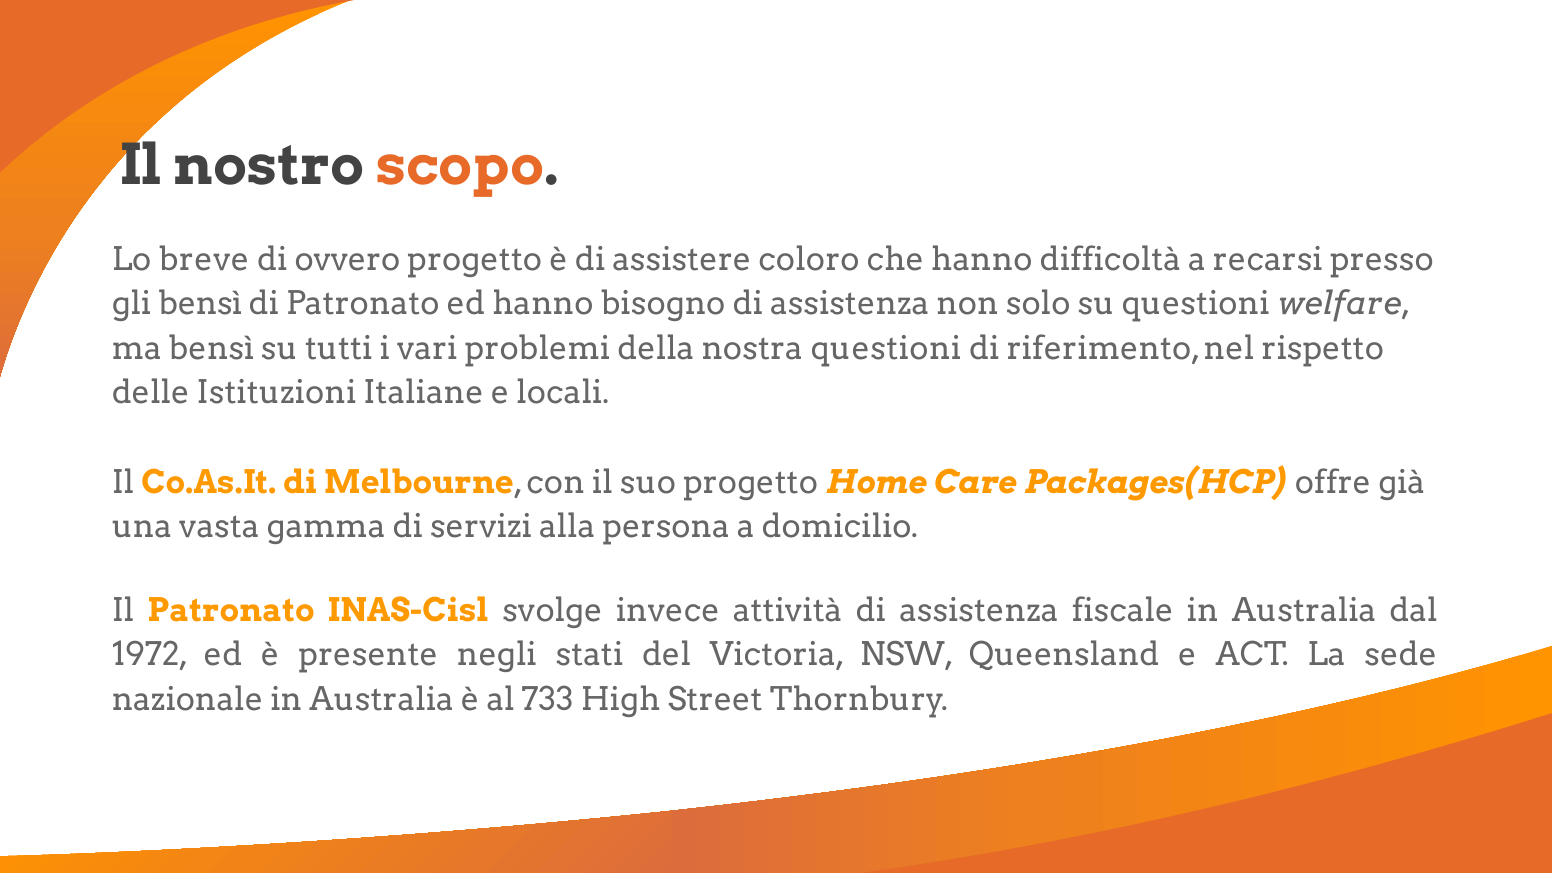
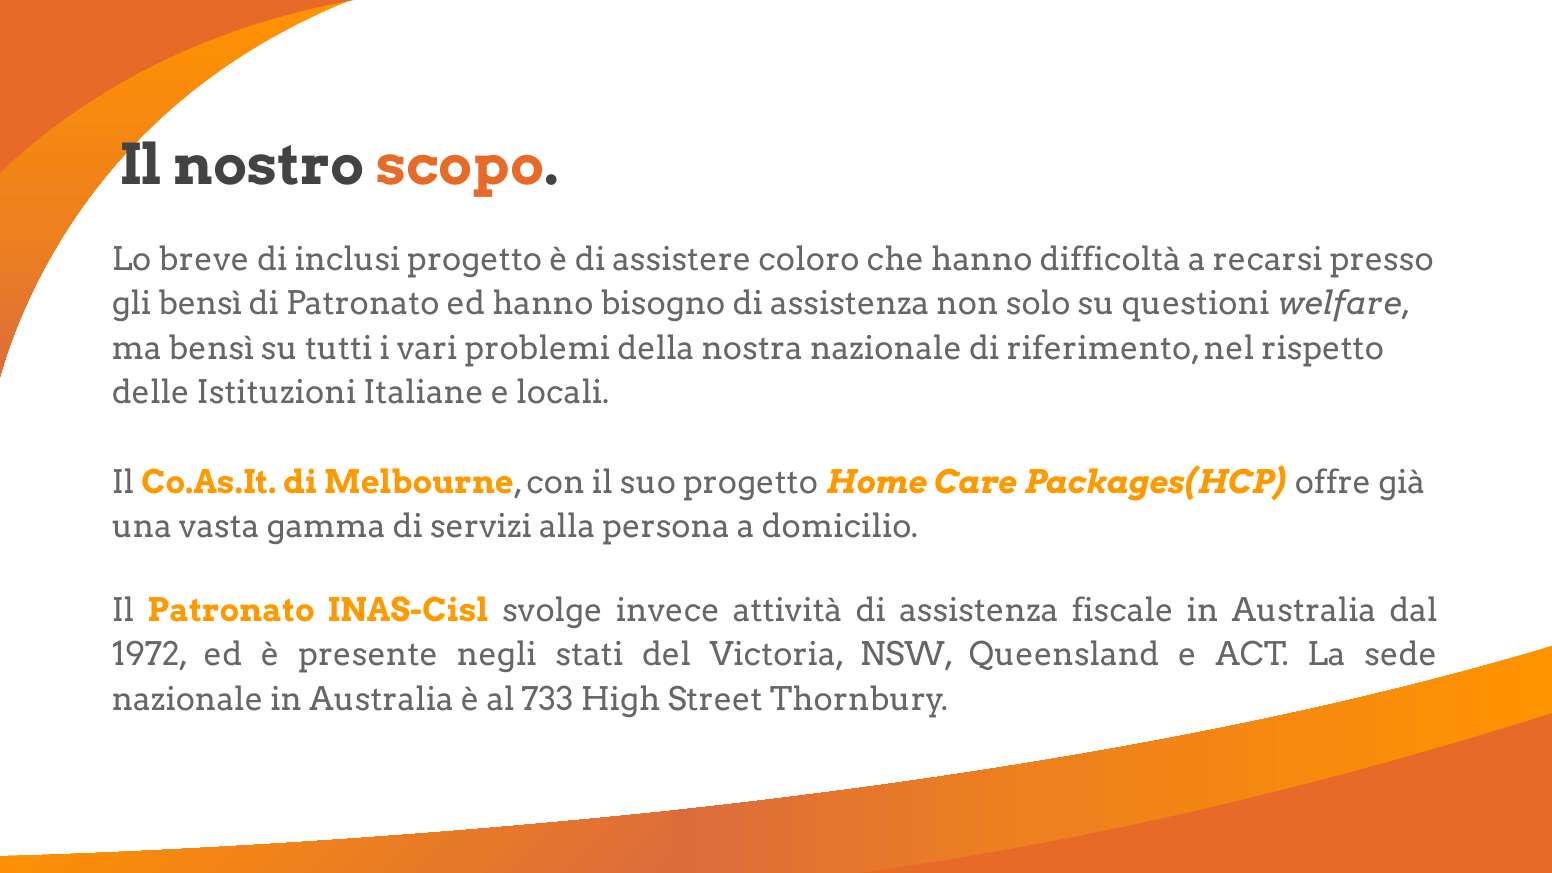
ovvero: ovvero -> inclusi
nostra questioni: questioni -> nazionale
